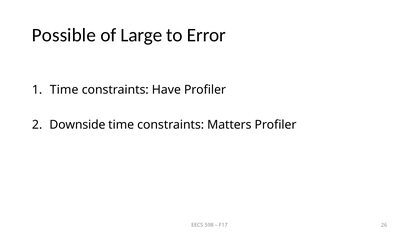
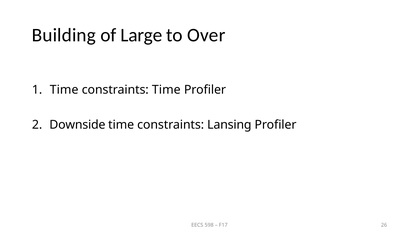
Possible: Possible -> Building
Error: Error -> Over
constraints Have: Have -> Time
Matters: Matters -> Lansing
